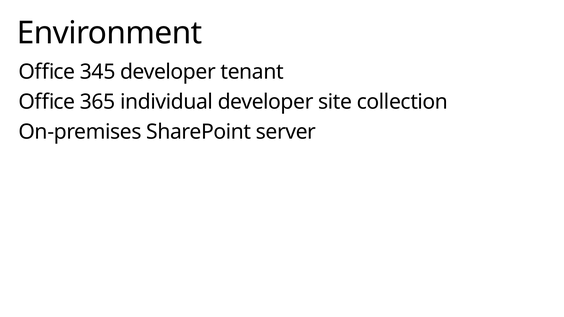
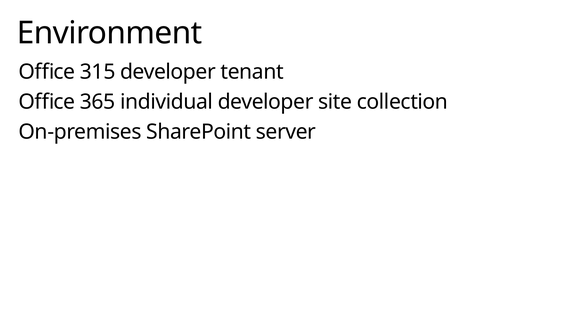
345: 345 -> 315
